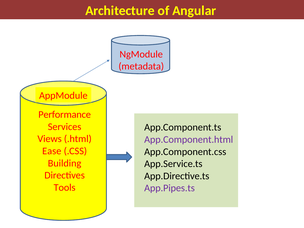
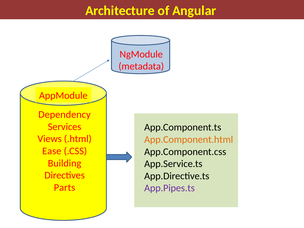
Performance: Performance -> Dependency
App.Component.html colour: purple -> orange
Tools: Tools -> Parts
